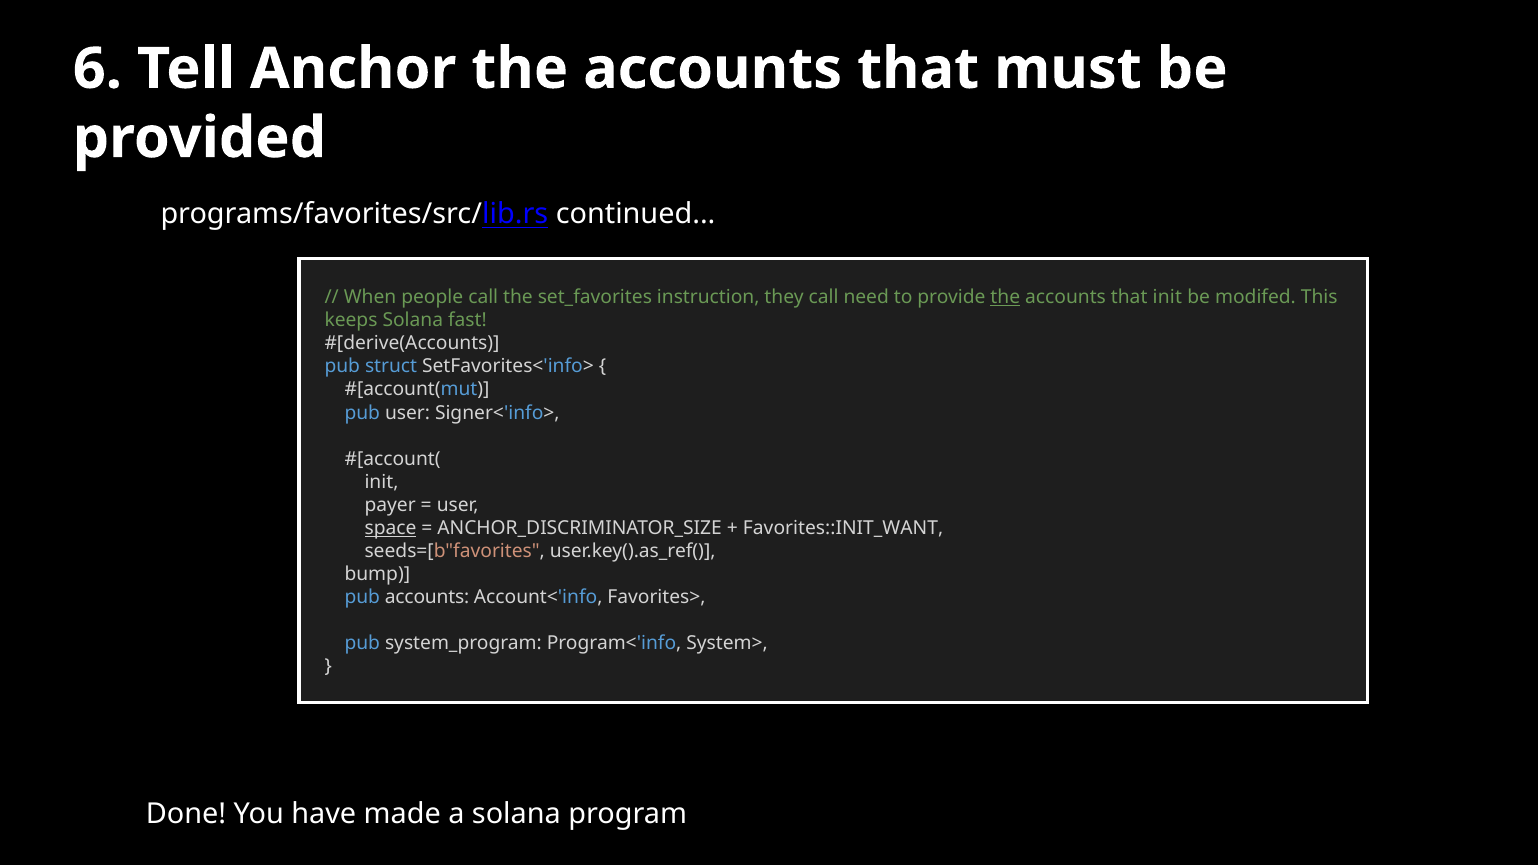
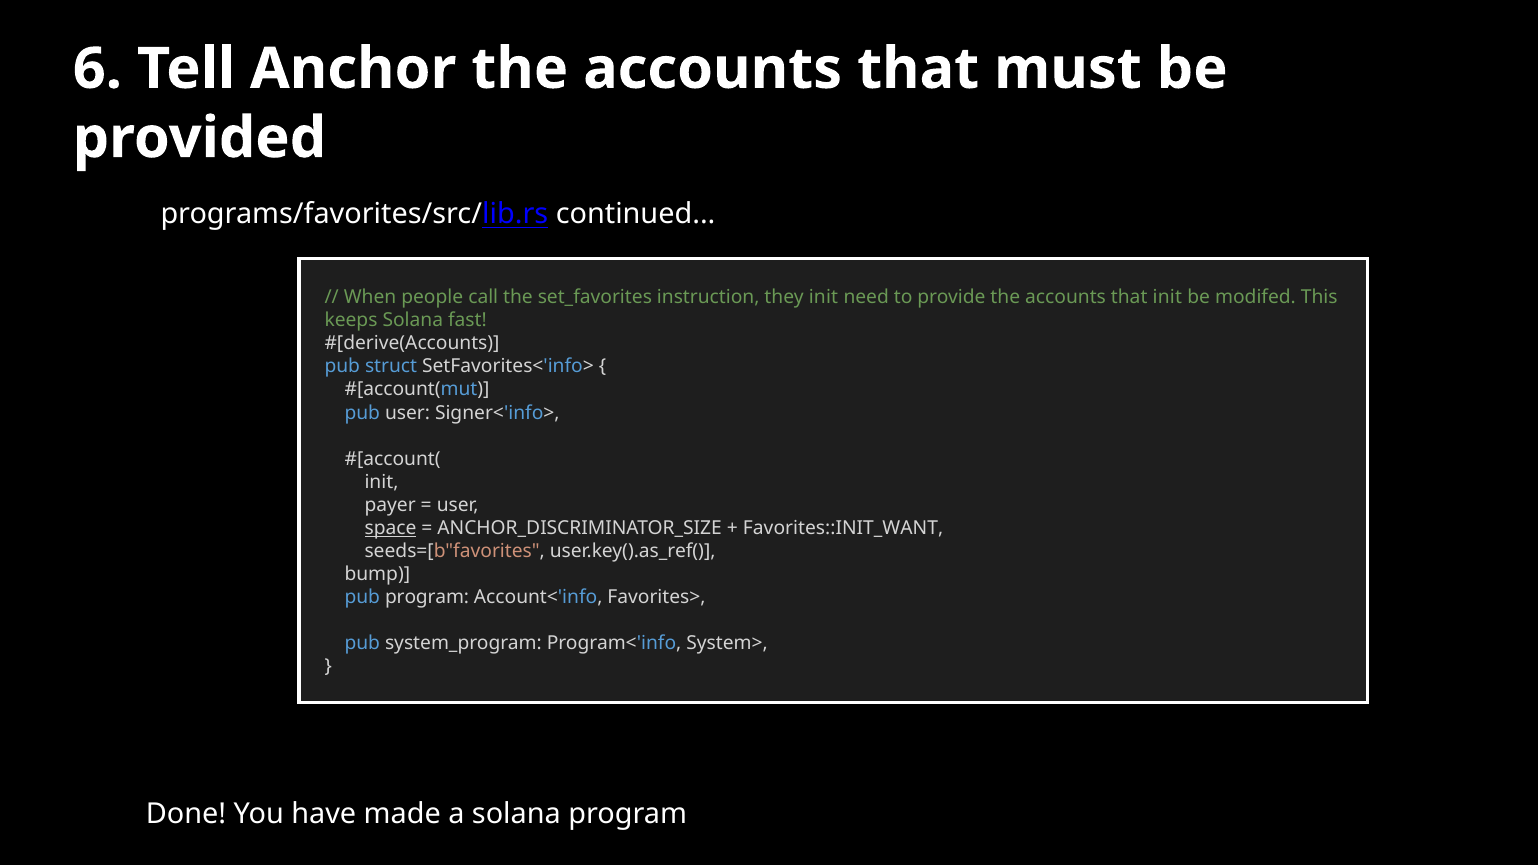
they call: call -> init
the at (1005, 297) underline: present -> none
pub accounts: accounts -> program
